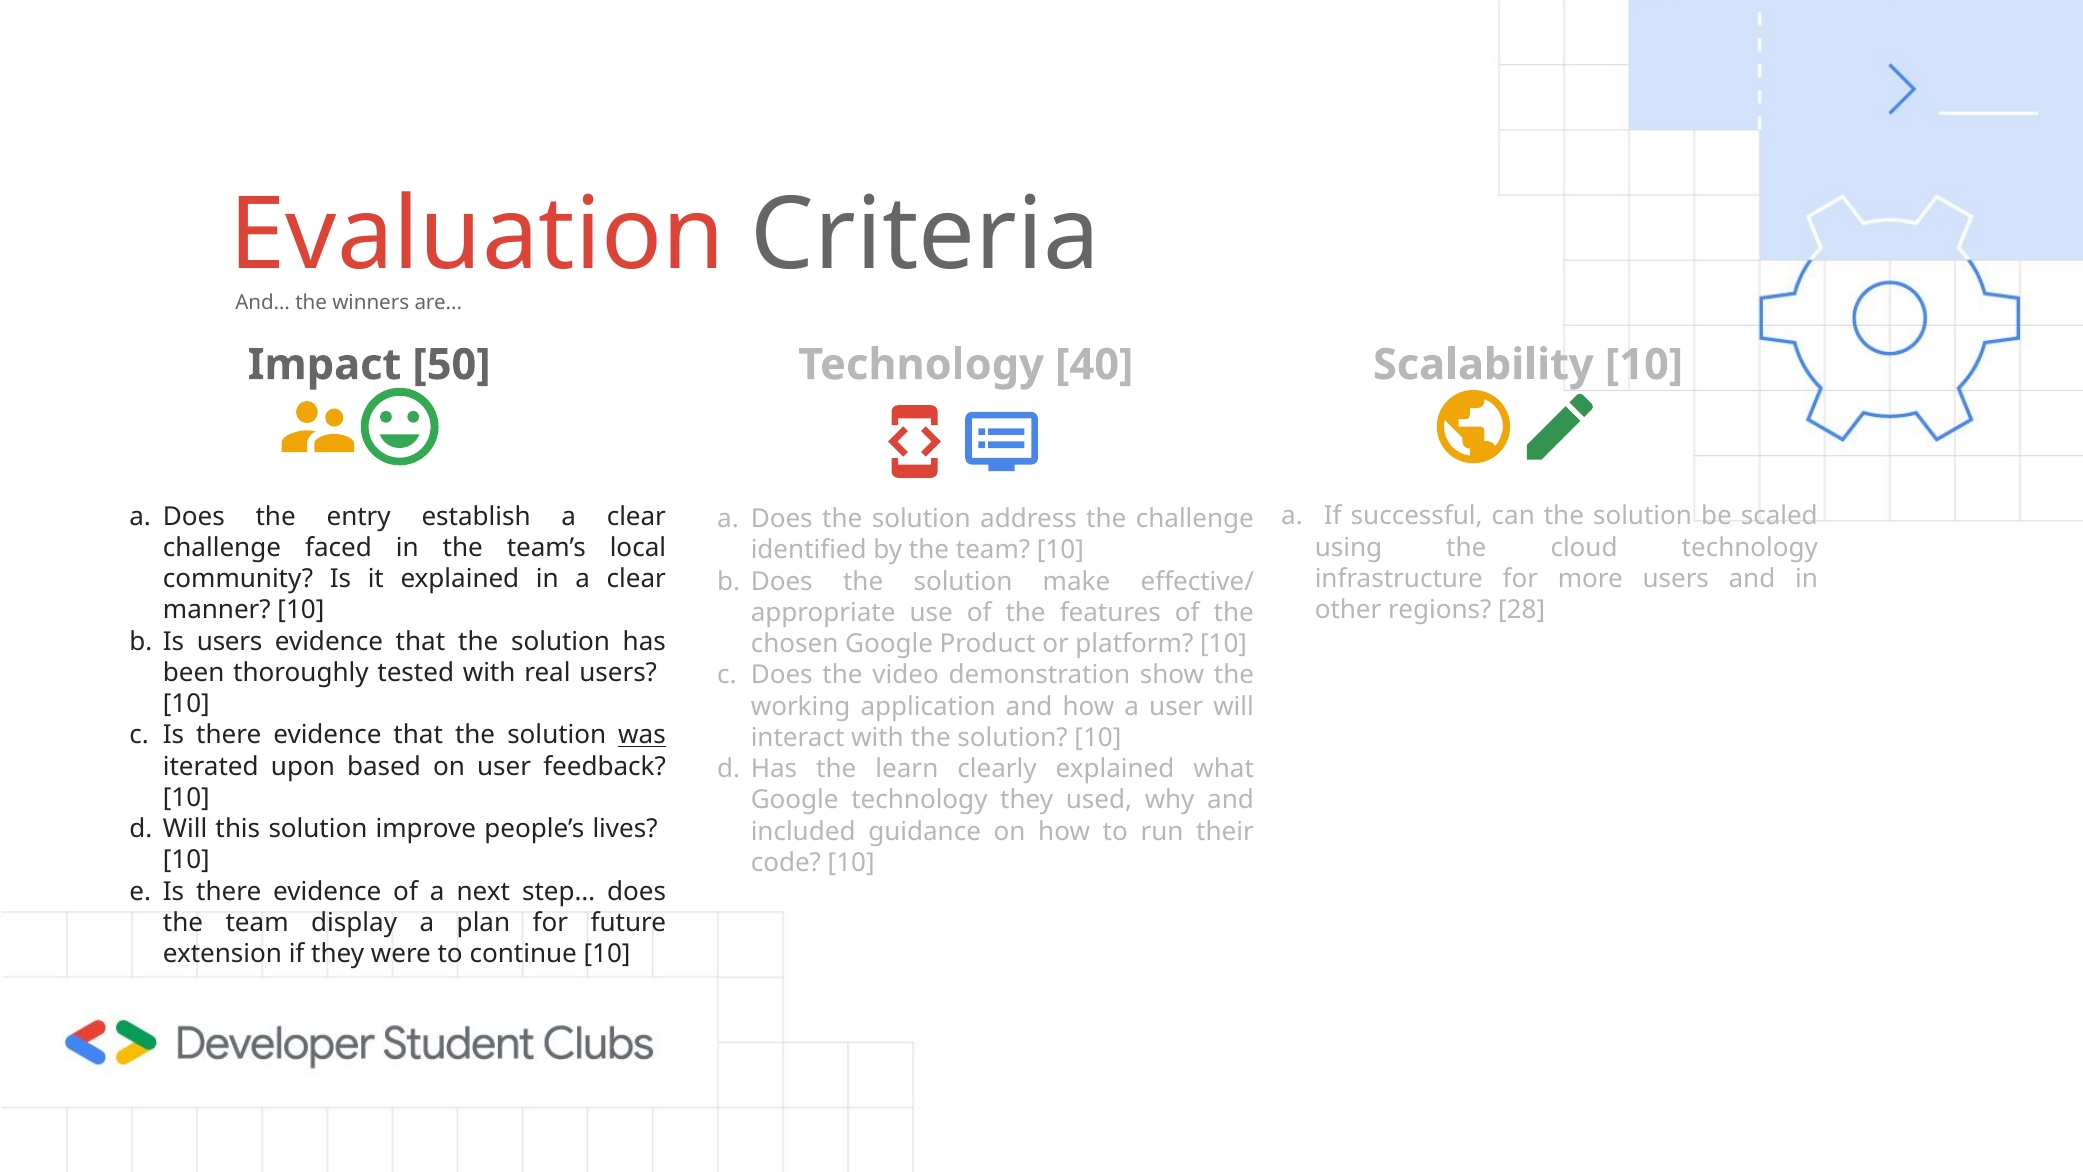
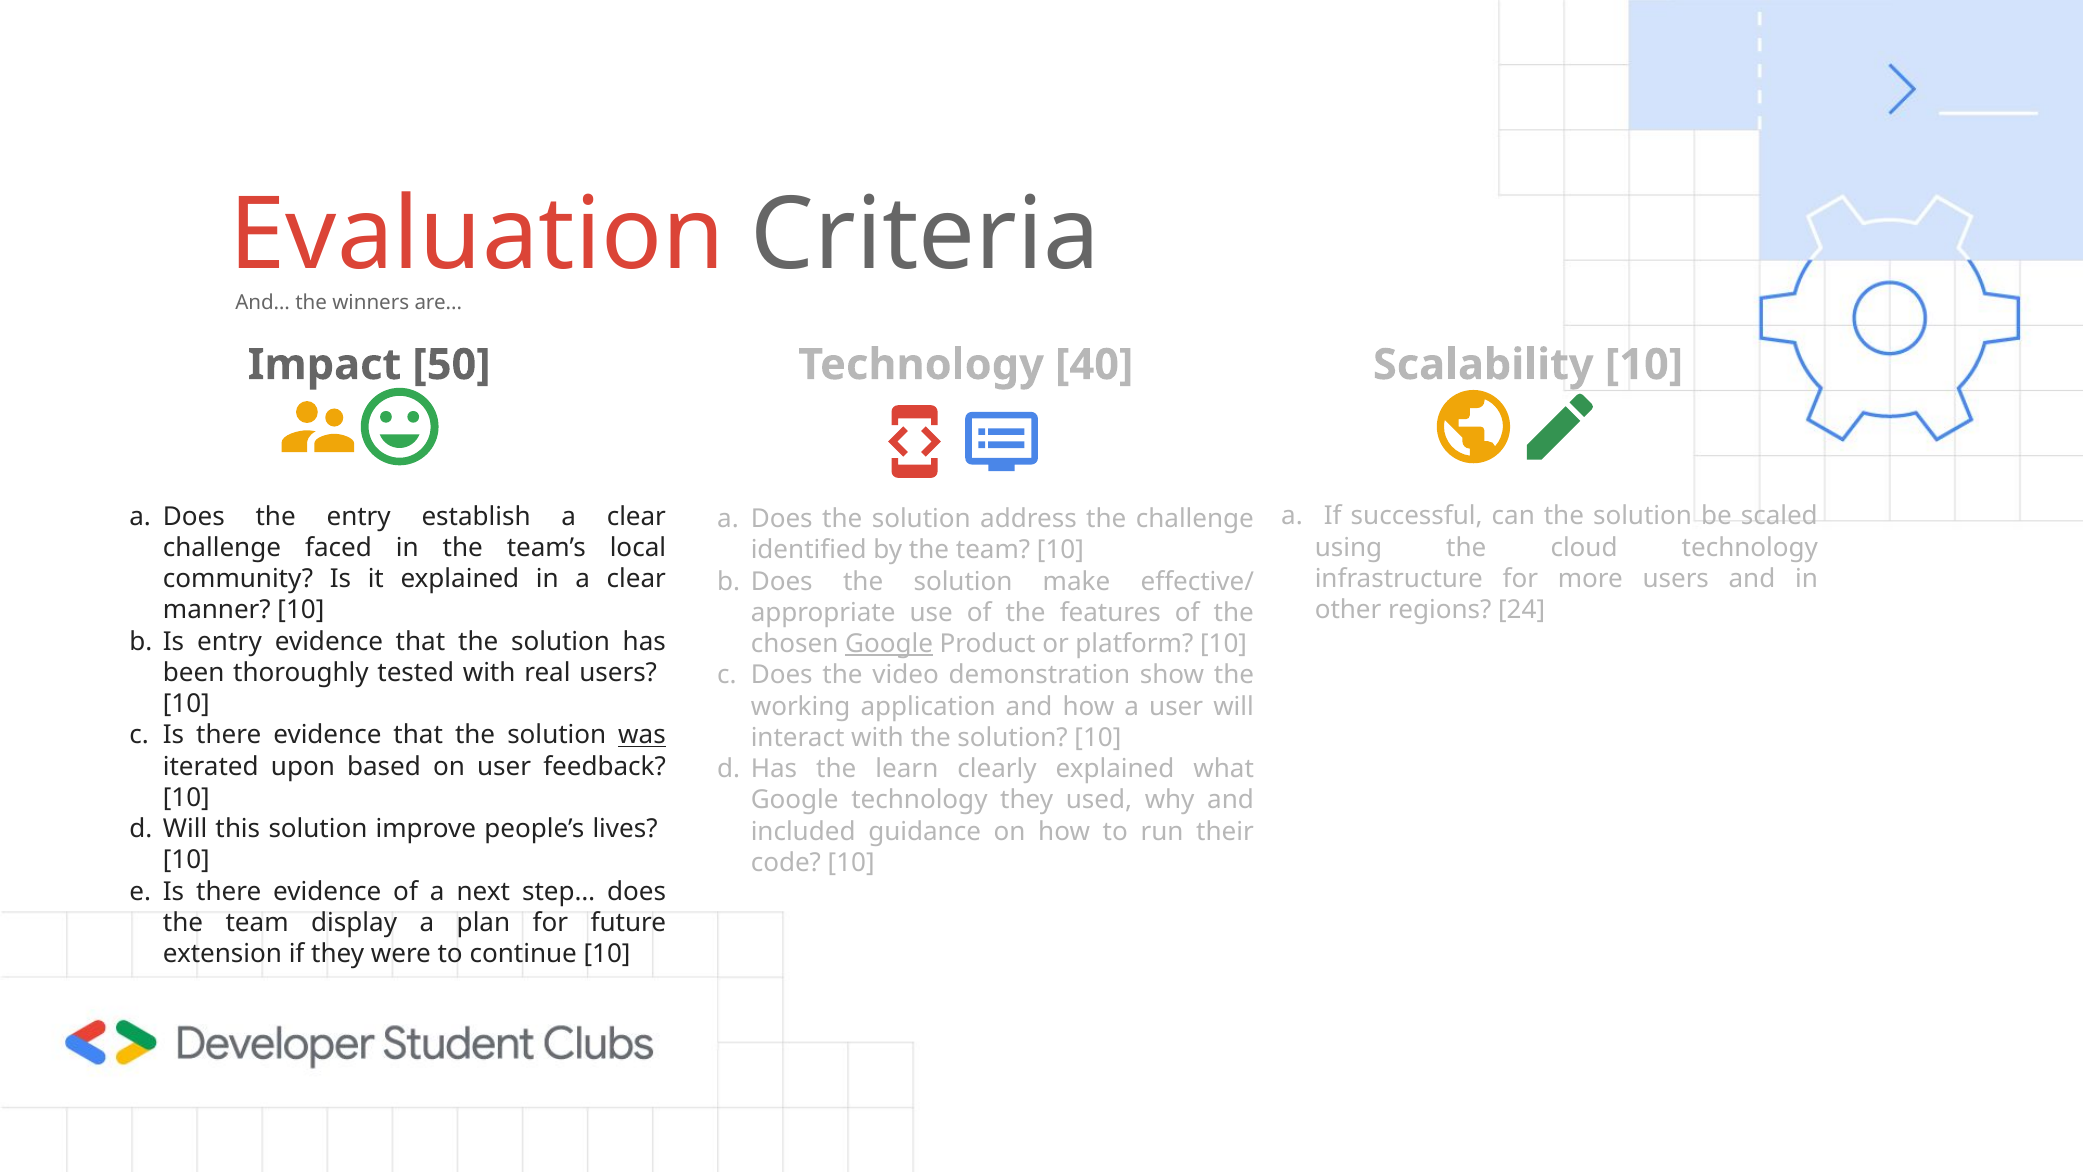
28: 28 -> 24
Is users: users -> entry
Google at (889, 644) underline: none -> present
